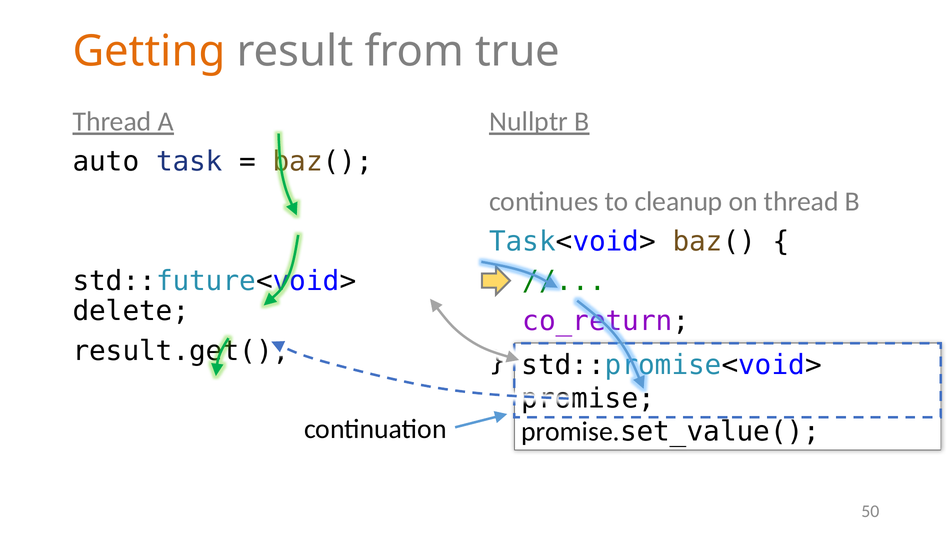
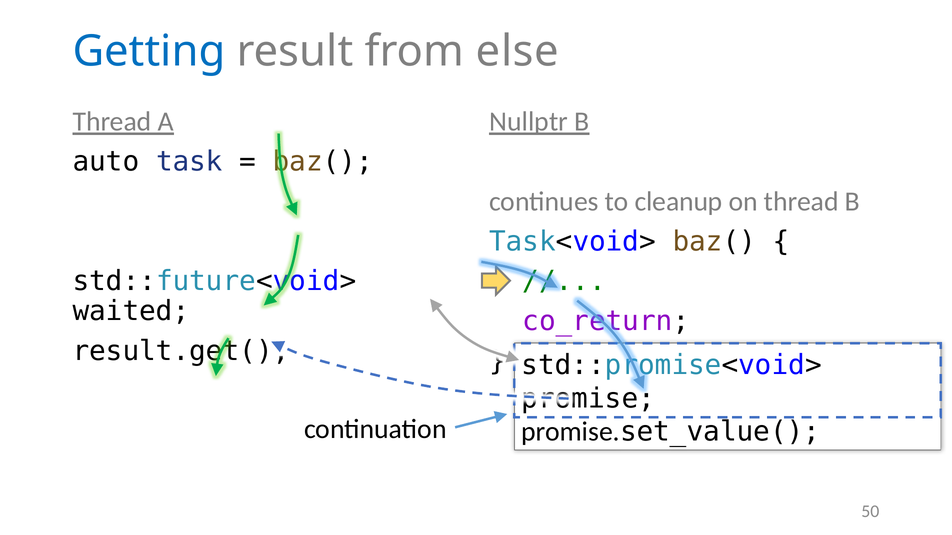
Getting colour: orange -> blue
true: true -> else
delete: delete -> waited
